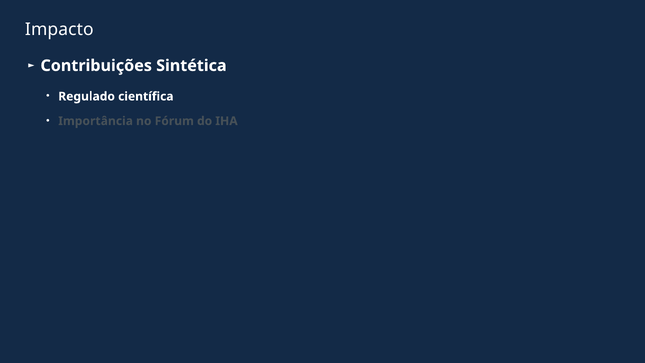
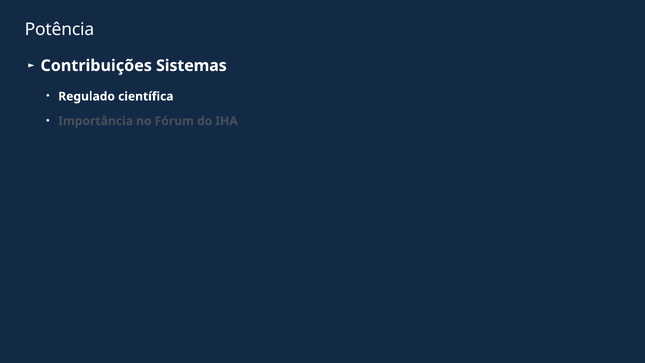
Impacto: Impacto -> Potência
Sintética: Sintética -> Sistemas
